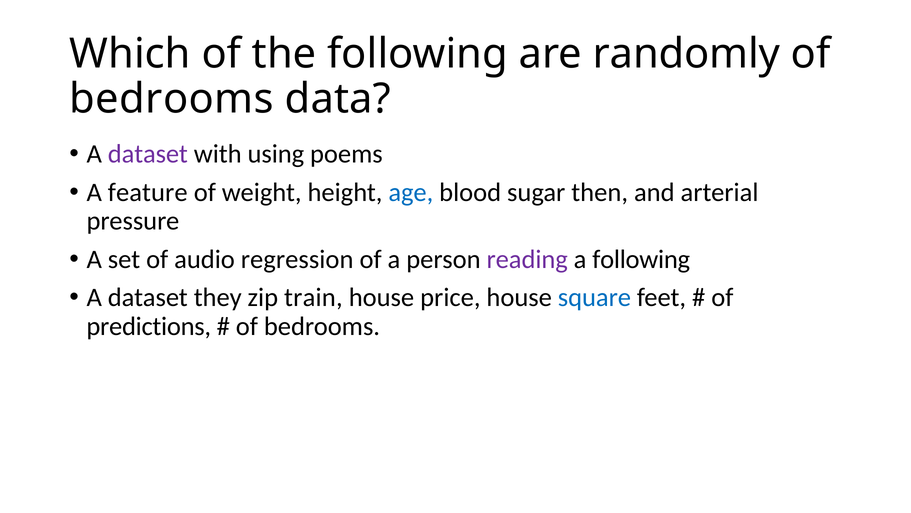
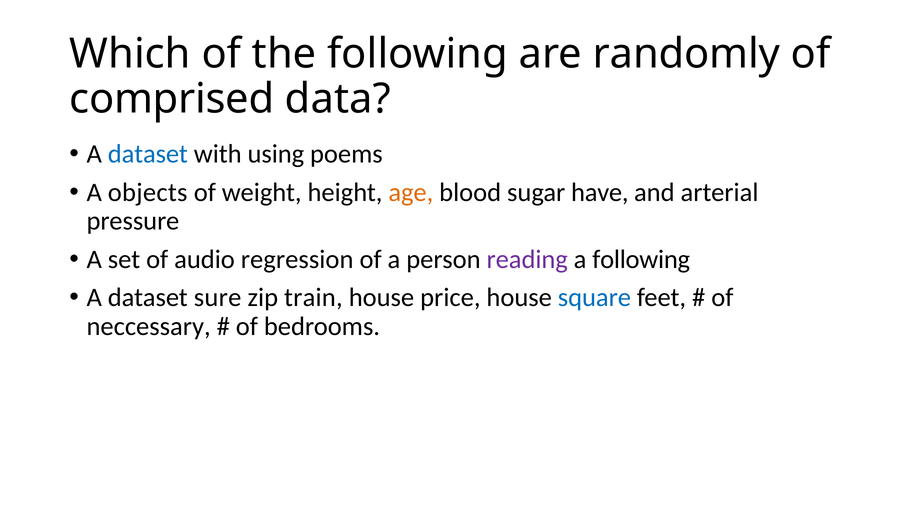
bedrooms at (172, 99): bedrooms -> comprised
dataset at (148, 154) colour: purple -> blue
feature: feature -> objects
age colour: blue -> orange
then: then -> have
they: they -> sure
predictions: predictions -> neccessary
